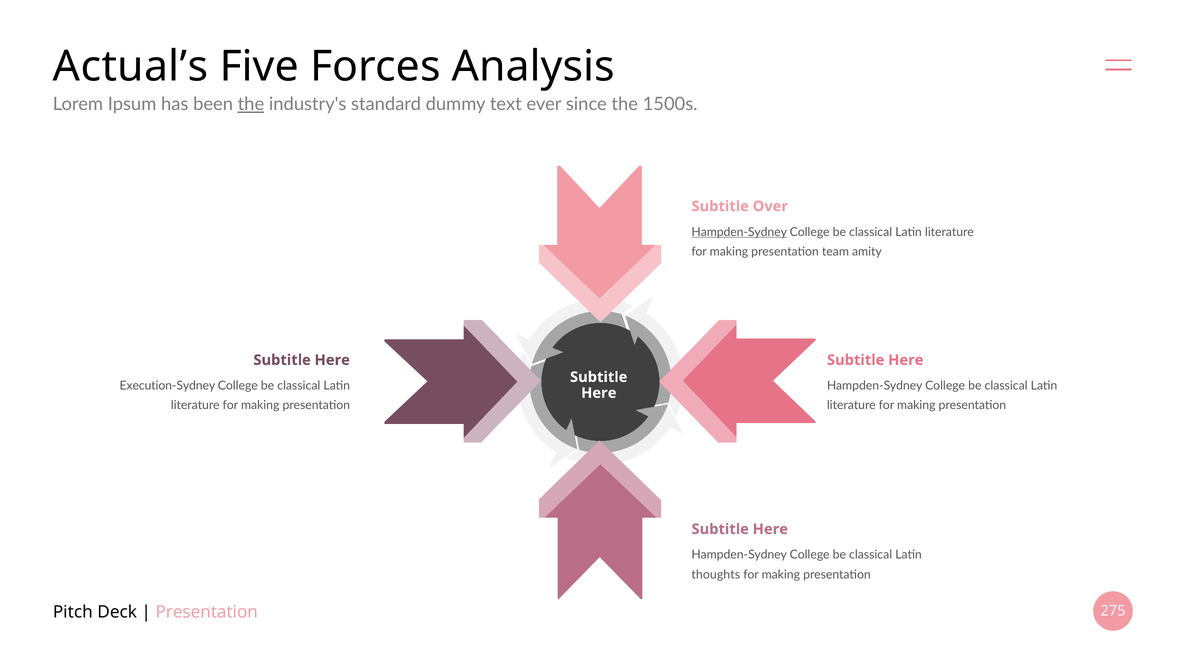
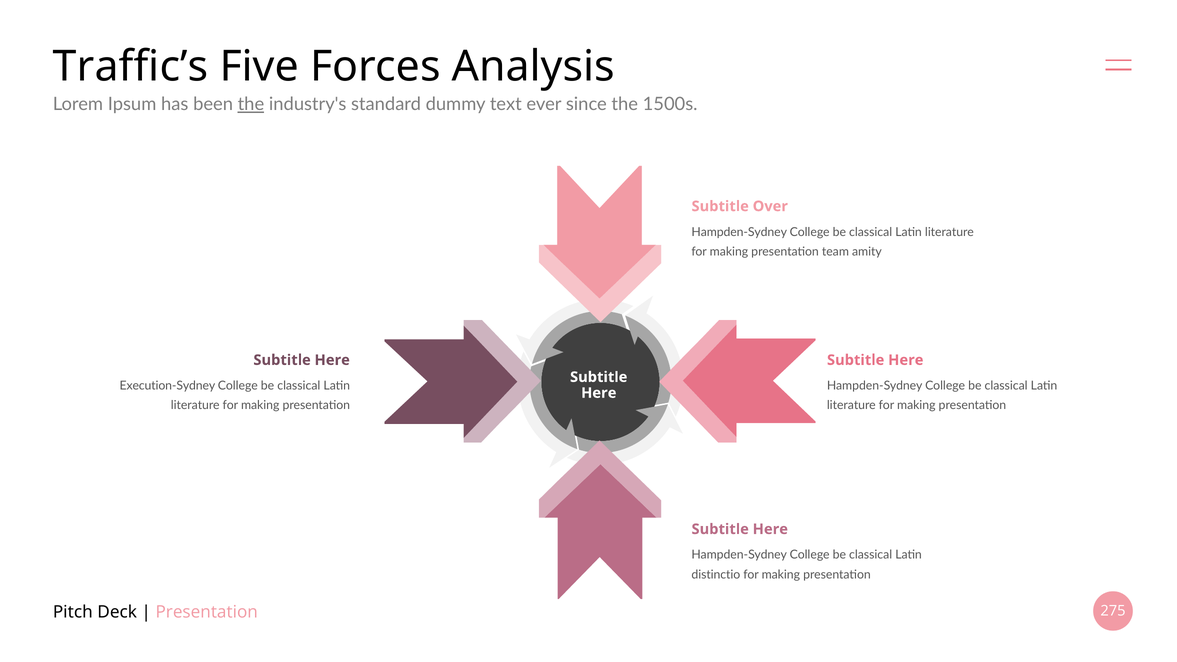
Actual’s: Actual’s -> Traffic’s
Hampden-Sydney at (739, 232) underline: present -> none
thoughts: thoughts -> distinctio
